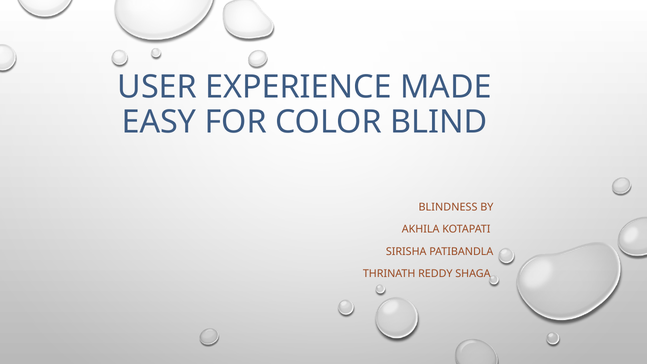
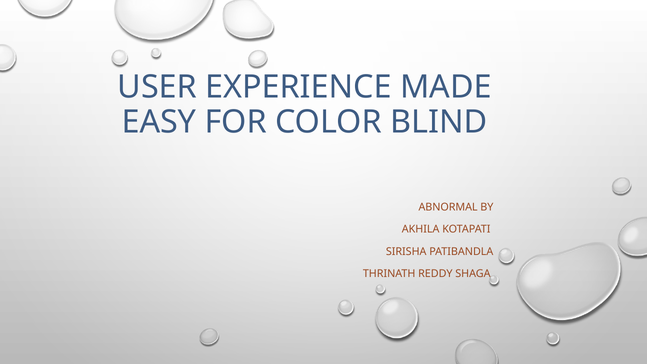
BLINDNESS: BLINDNESS -> ABNORMAL
